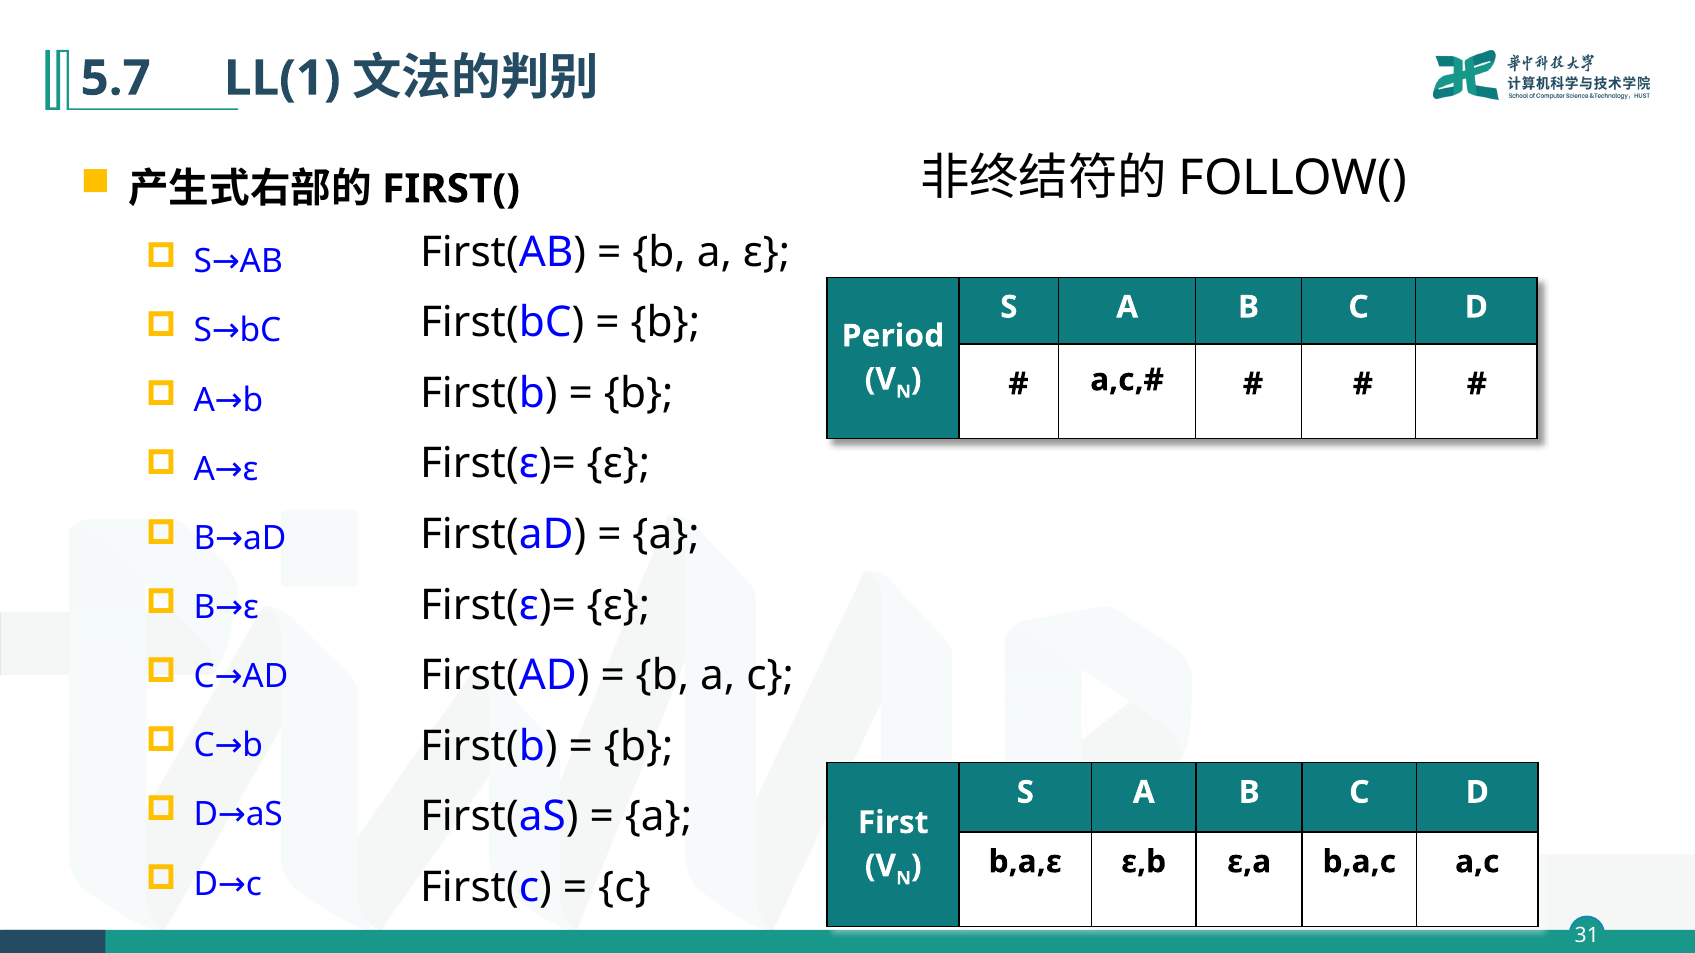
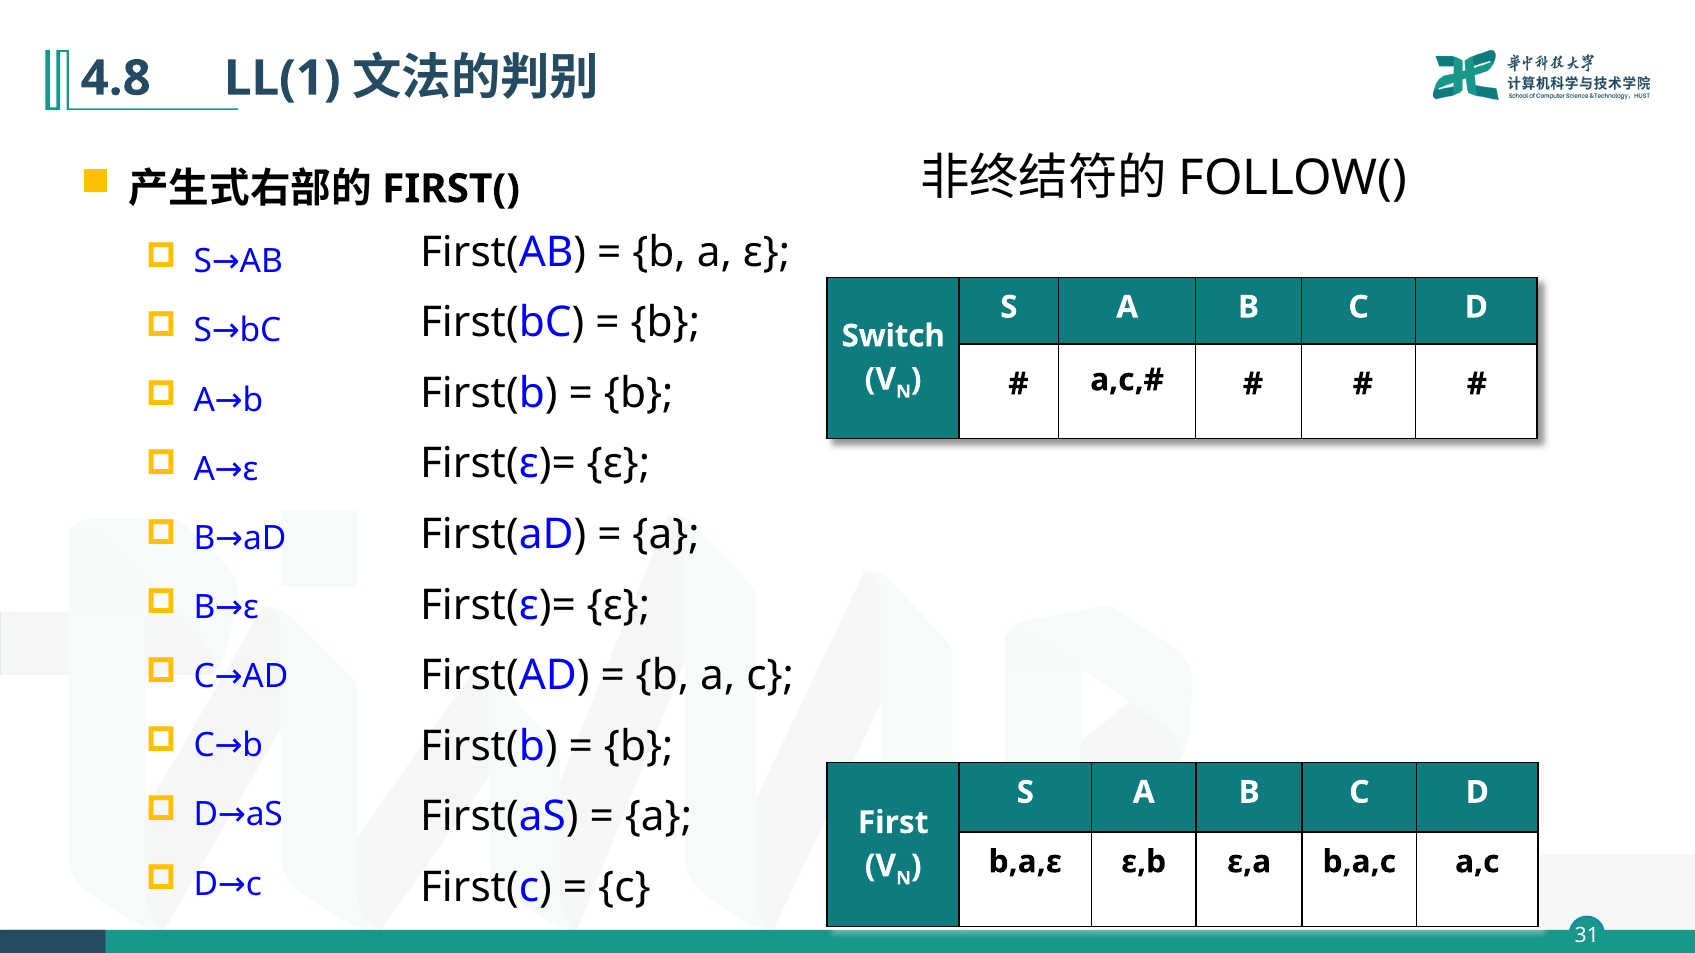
5.7: 5.7 -> 4.8
Period: Period -> Switch
